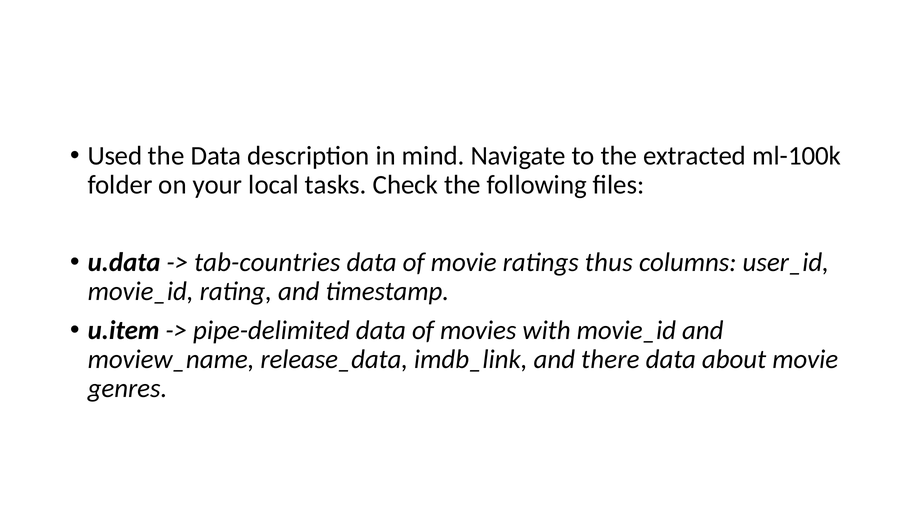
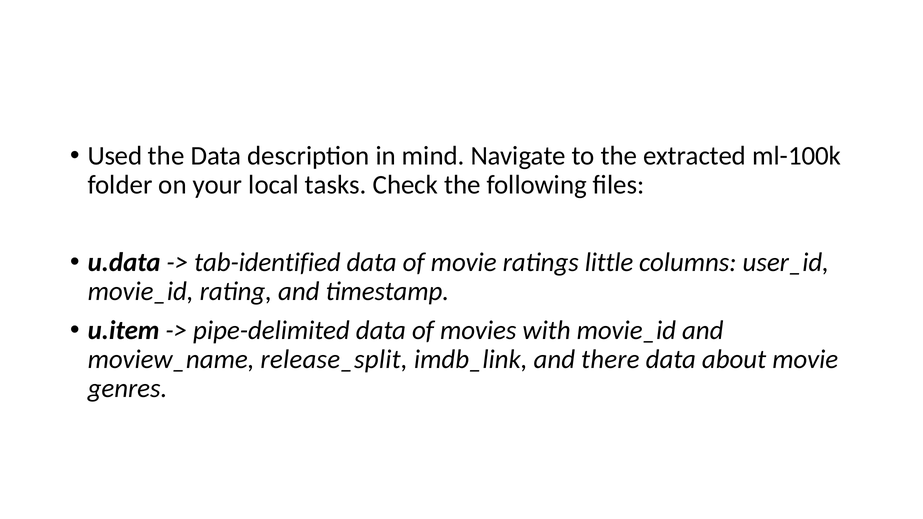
tab-countries: tab-countries -> tab-identified
thus: thus -> little
release_data: release_data -> release_split
